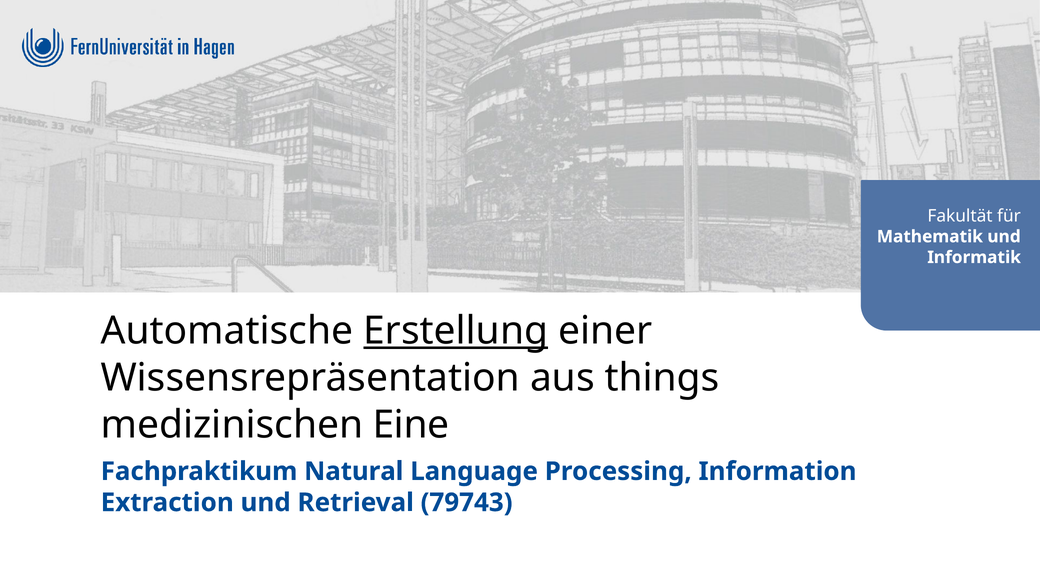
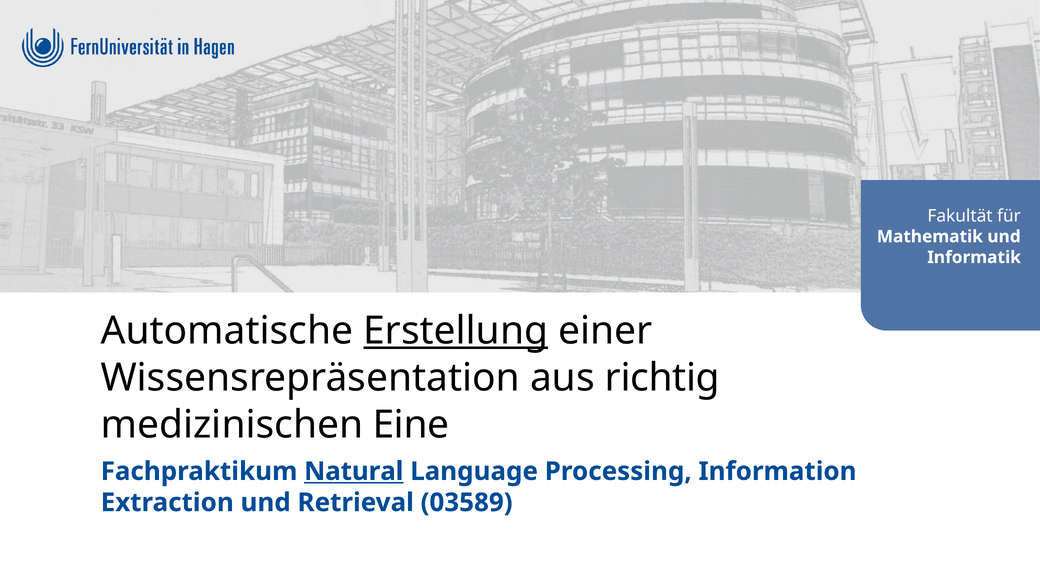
things: things -> richtig
Natural underline: none -> present
79743: 79743 -> 03589
